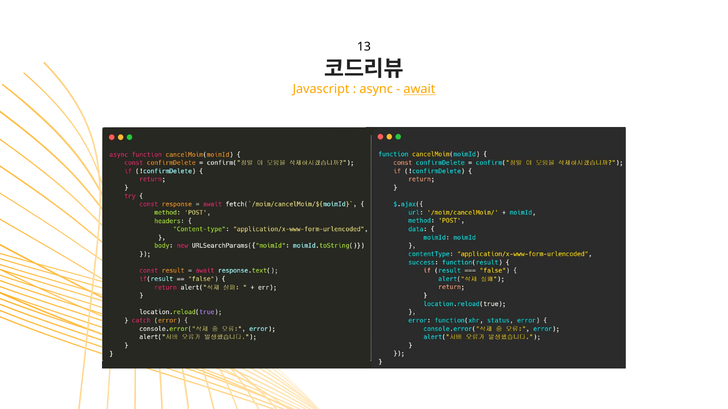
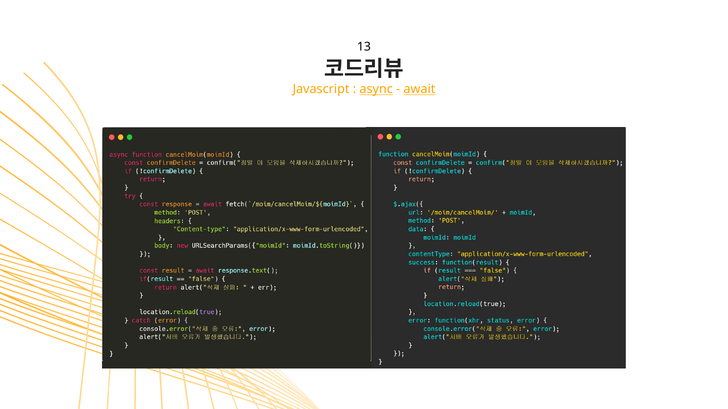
async underline: none -> present
